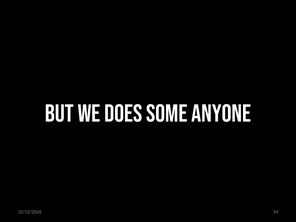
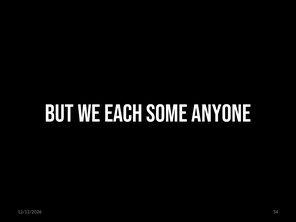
DOES: DOES -> EACH
